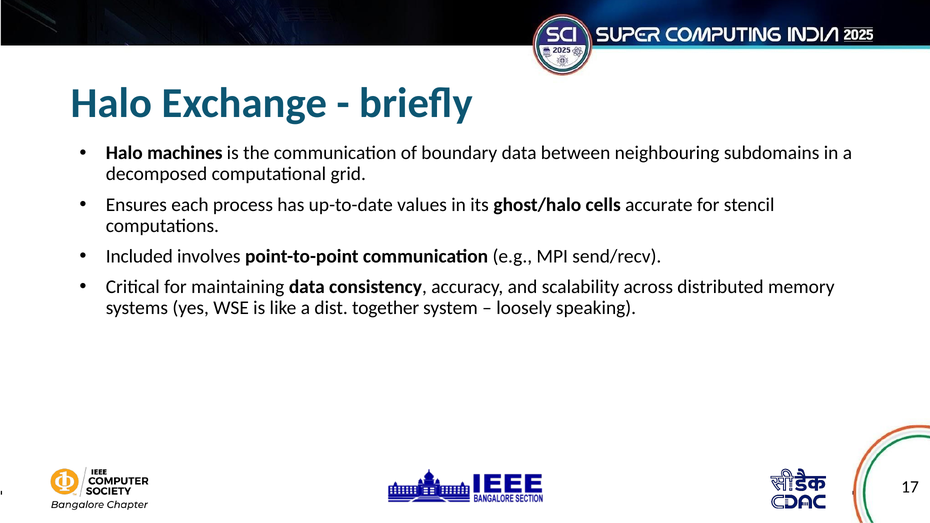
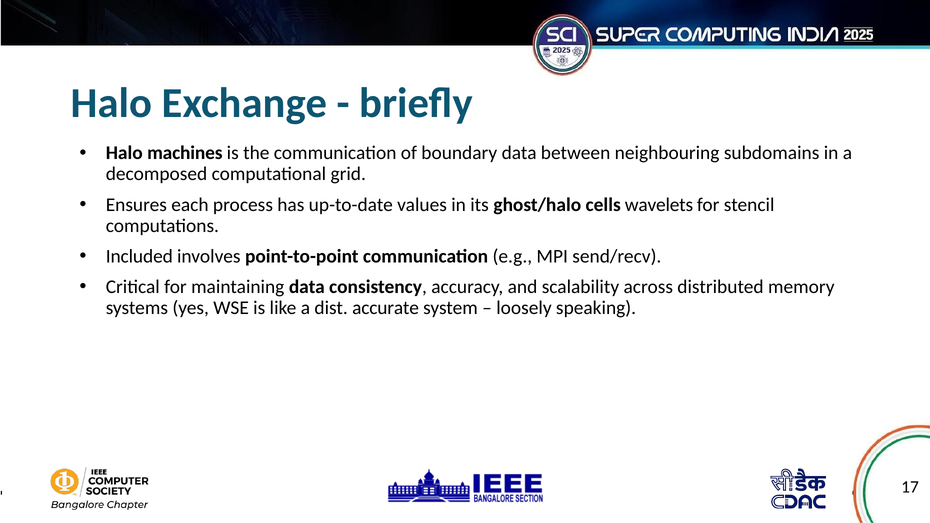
accurate: accurate -> wavelets
together: together -> accurate
